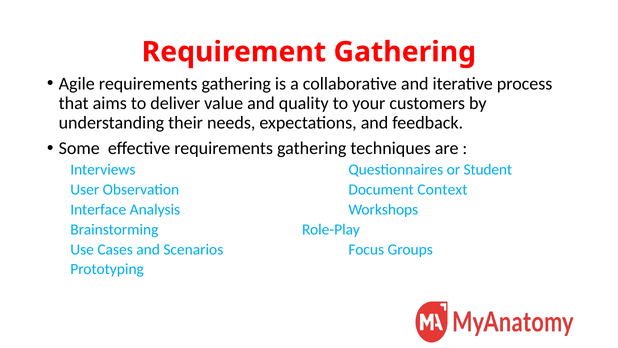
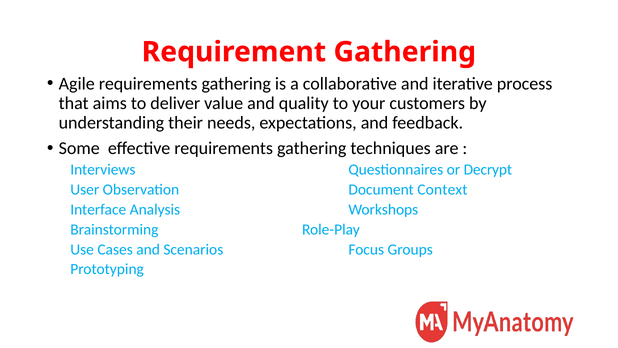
Student: Student -> Decrypt
